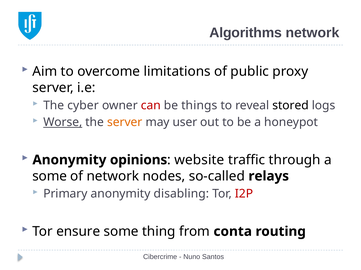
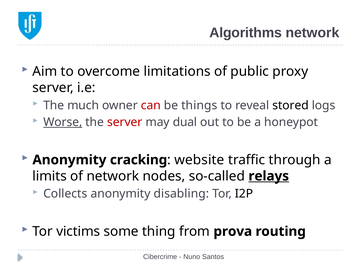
cyber: cyber -> much
server at (125, 123) colour: orange -> red
user: user -> dual
opinions: opinions -> cracking
some at (50, 177): some -> limits
relays underline: none -> present
Primary: Primary -> Collects
I2P colour: red -> black
ensure: ensure -> victims
conta: conta -> prova
